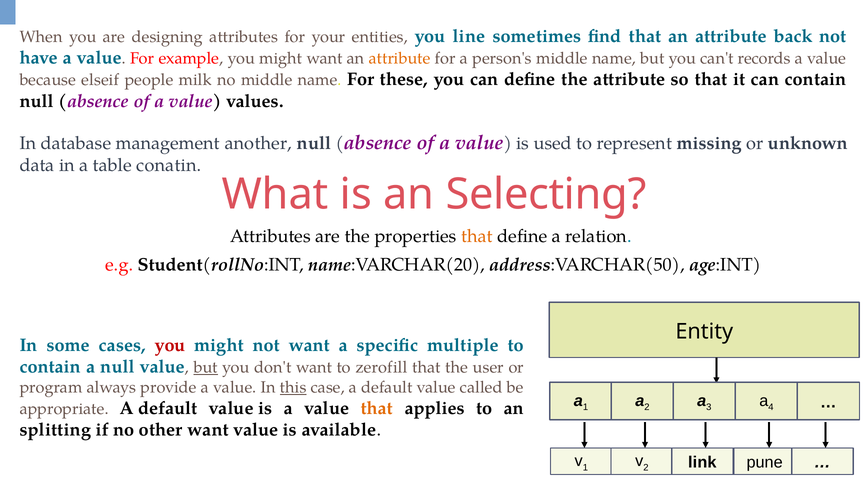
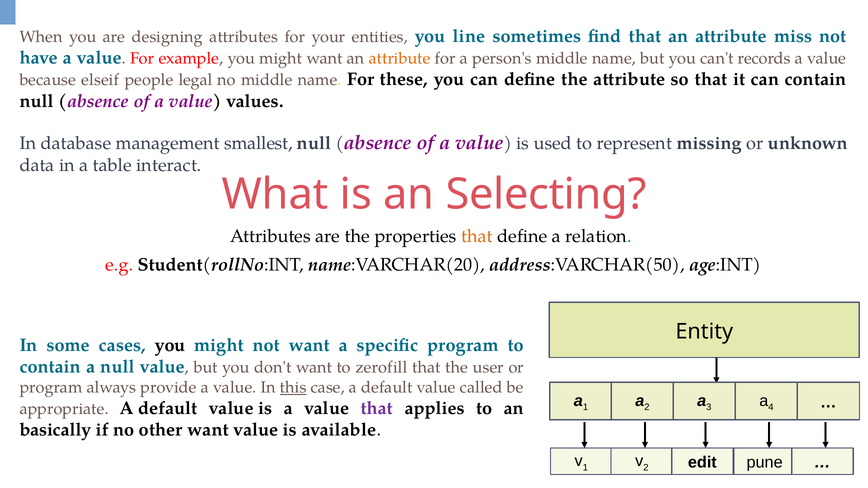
back: back -> miss
milk: milk -> legal
another: another -> smallest
conatin: conatin -> interact
you at (170, 345) colour: red -> black
specific multiple: multiple -> program
but at (206, 368) underline: present -> none
that at (377, 408) colour: orange -> purple
splitting: splitting -> basically
link: link -> edit
